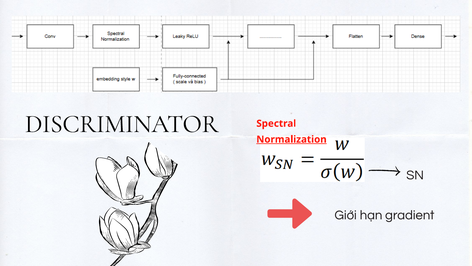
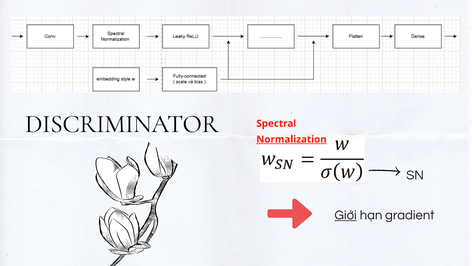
Giới underline: none -> present
